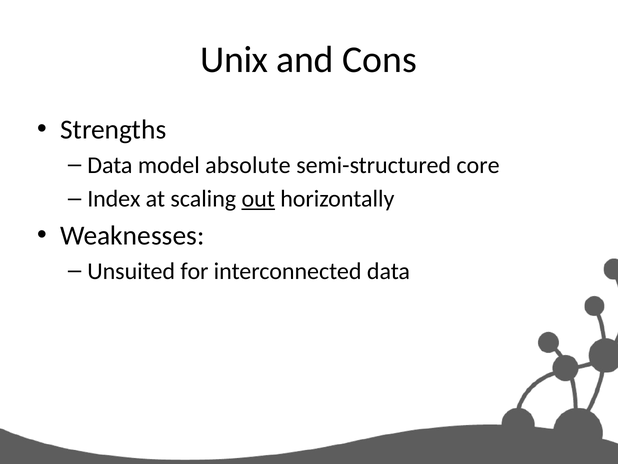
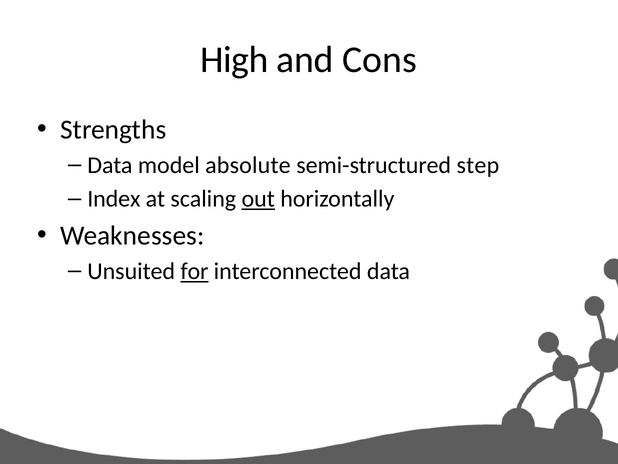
Unix: Unix -> High
core: core -> step
for underline: none -> present
